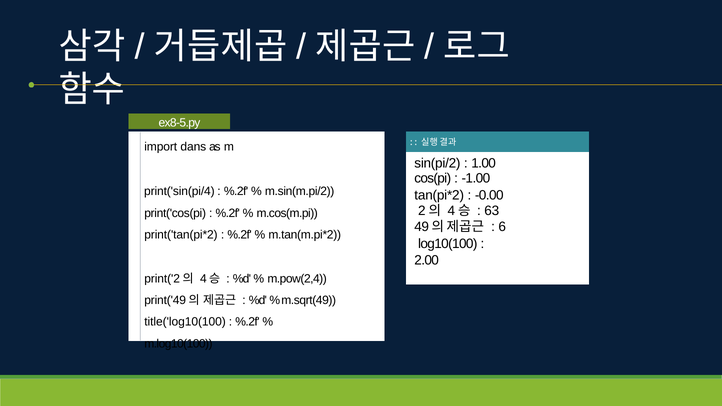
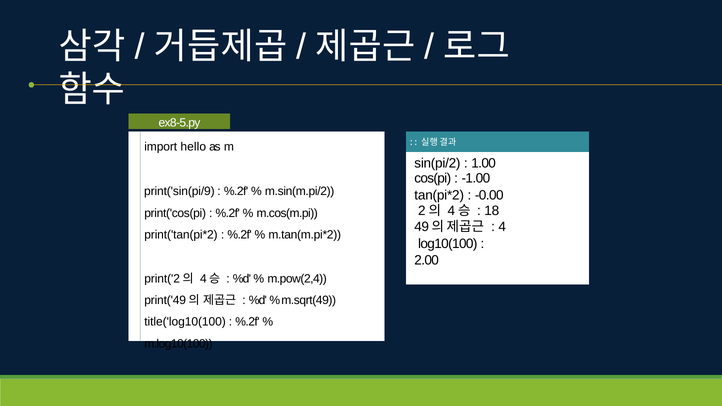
dans: dans -> hello
print('sin(pi/4: print('sin(pi/4 -> print('sin(pi/9
63: 63 -> 18
6: 6 -> 4
